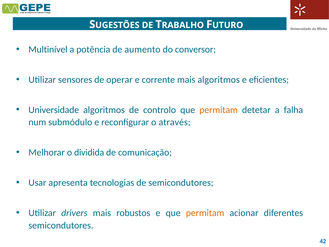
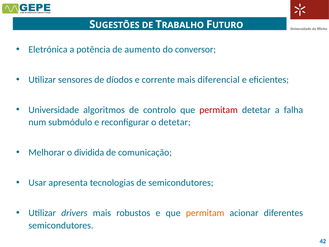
Multinível: Multinível -> Eletrónica
operar: operar -> díodos
mais algoritmos: algoritmos -> diferencial
permitam at (219, 110) colour: orange -> red
o através: através -> detetar
